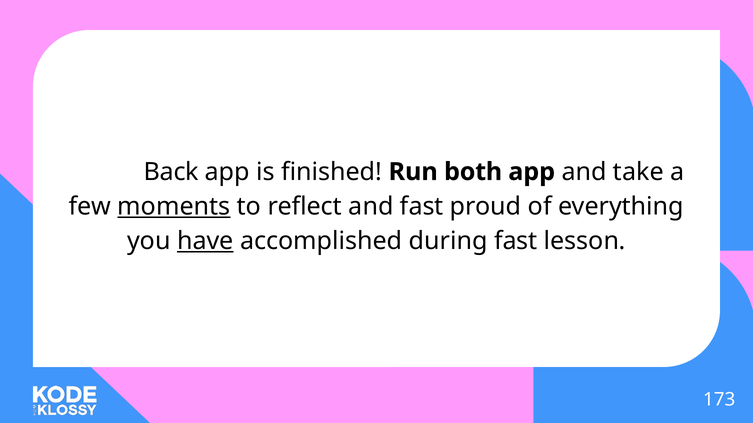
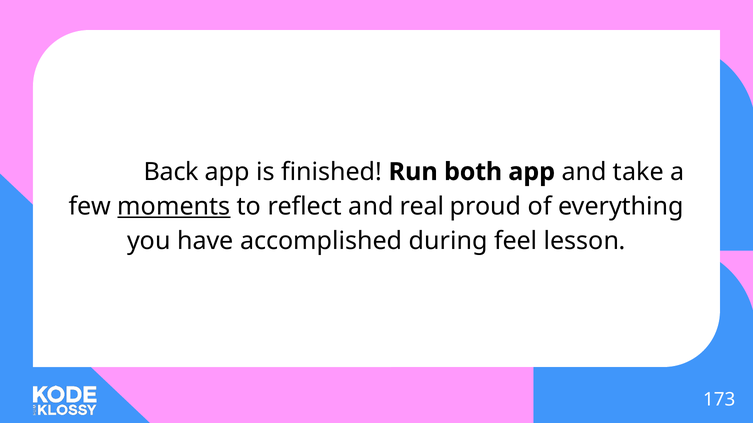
and fast: fast -> real
have underline: present -> none
during fast: fast -> feel
